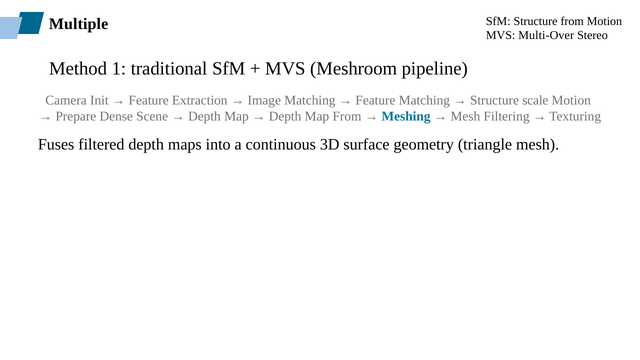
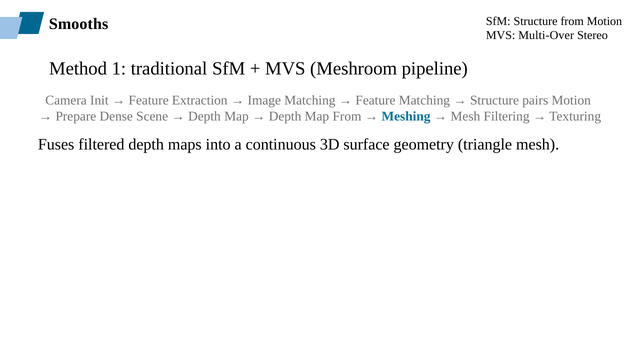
Multiple: Multiple -> Smooths
scale: scale -> pairs
